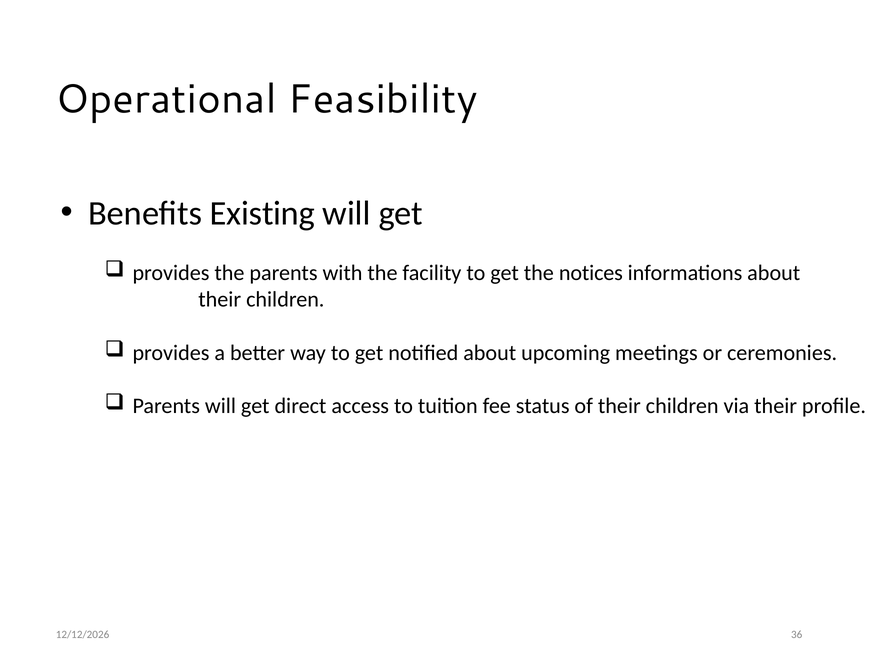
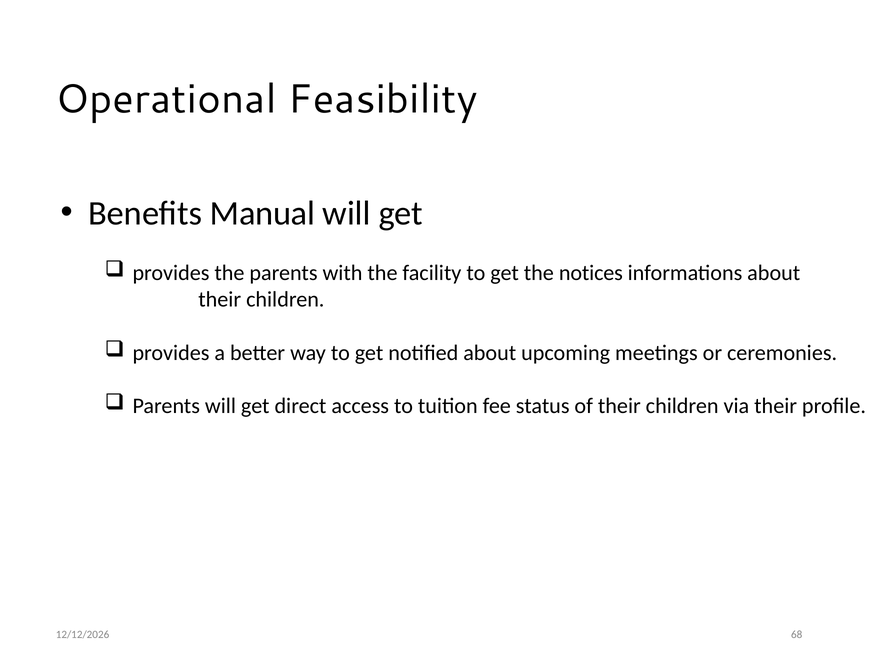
Existing: Existing -> Manual
36: 36 -> 68
